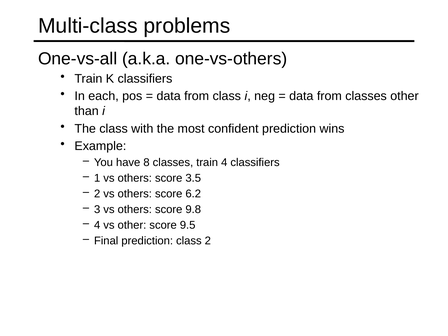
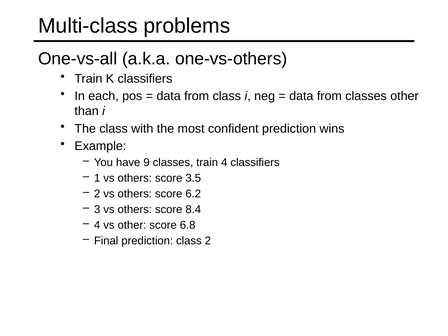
8: 8 -> 9
9.8: 9.8 -> 8.4
9.5: 9.5 -> 6.8
